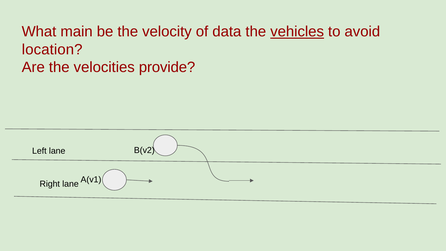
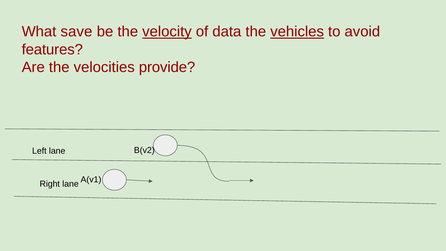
main: main -> save
velocity underline: none -> present
location: location -> features
